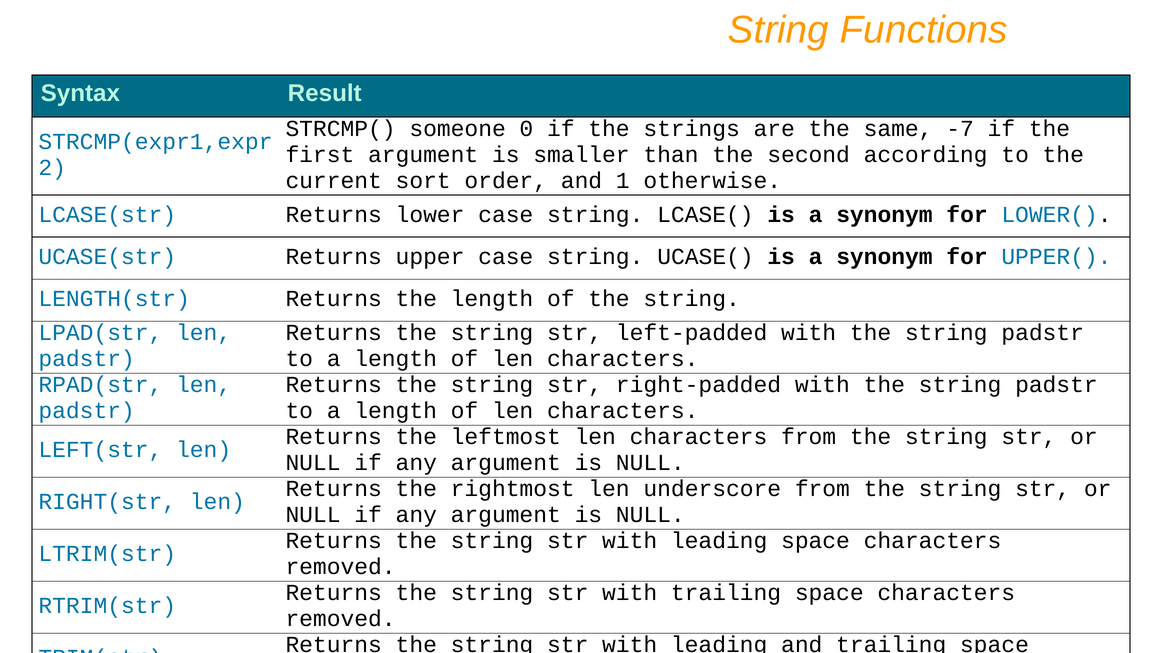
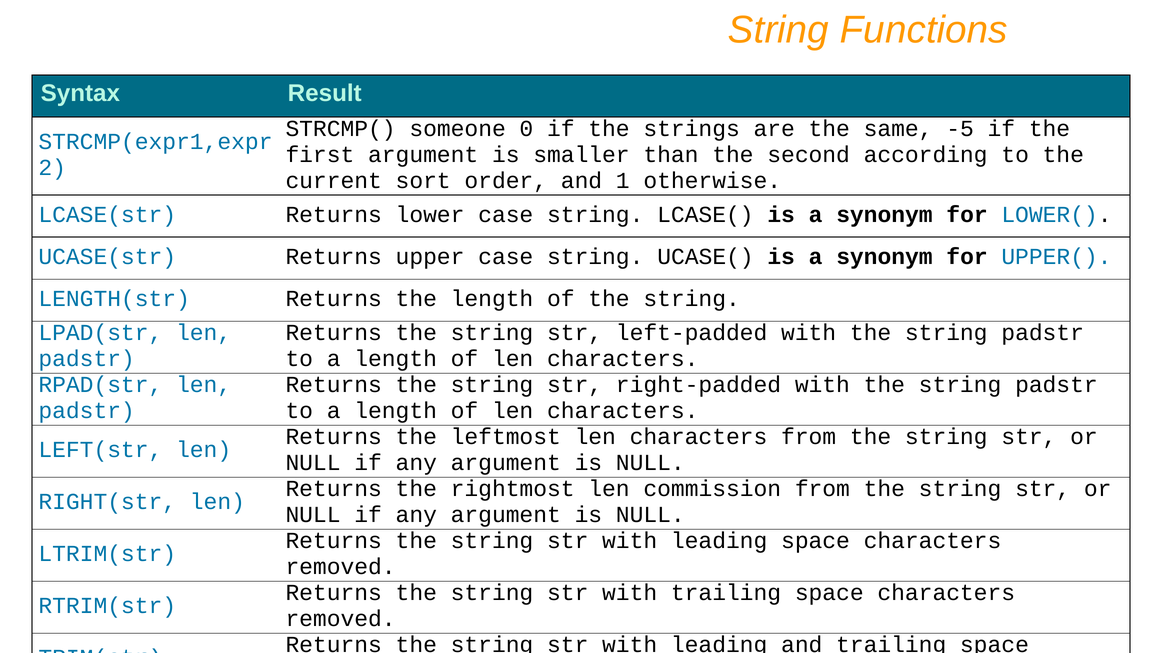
-7: -7 -> -5
underscore: underscore -> commission
